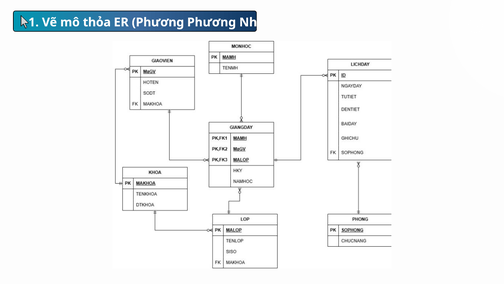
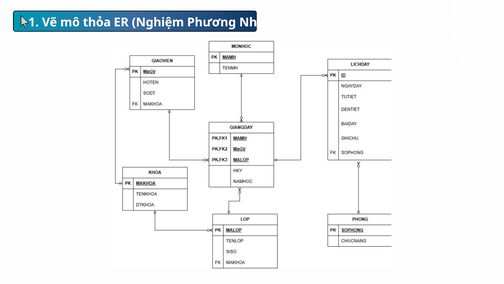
ER Phương: Phương -> Nghiệm
